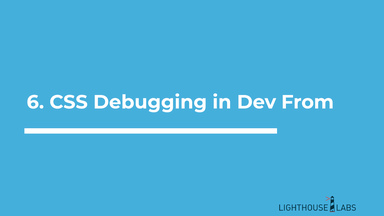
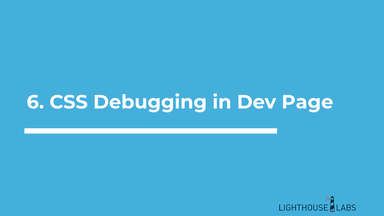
From: From -> Page
